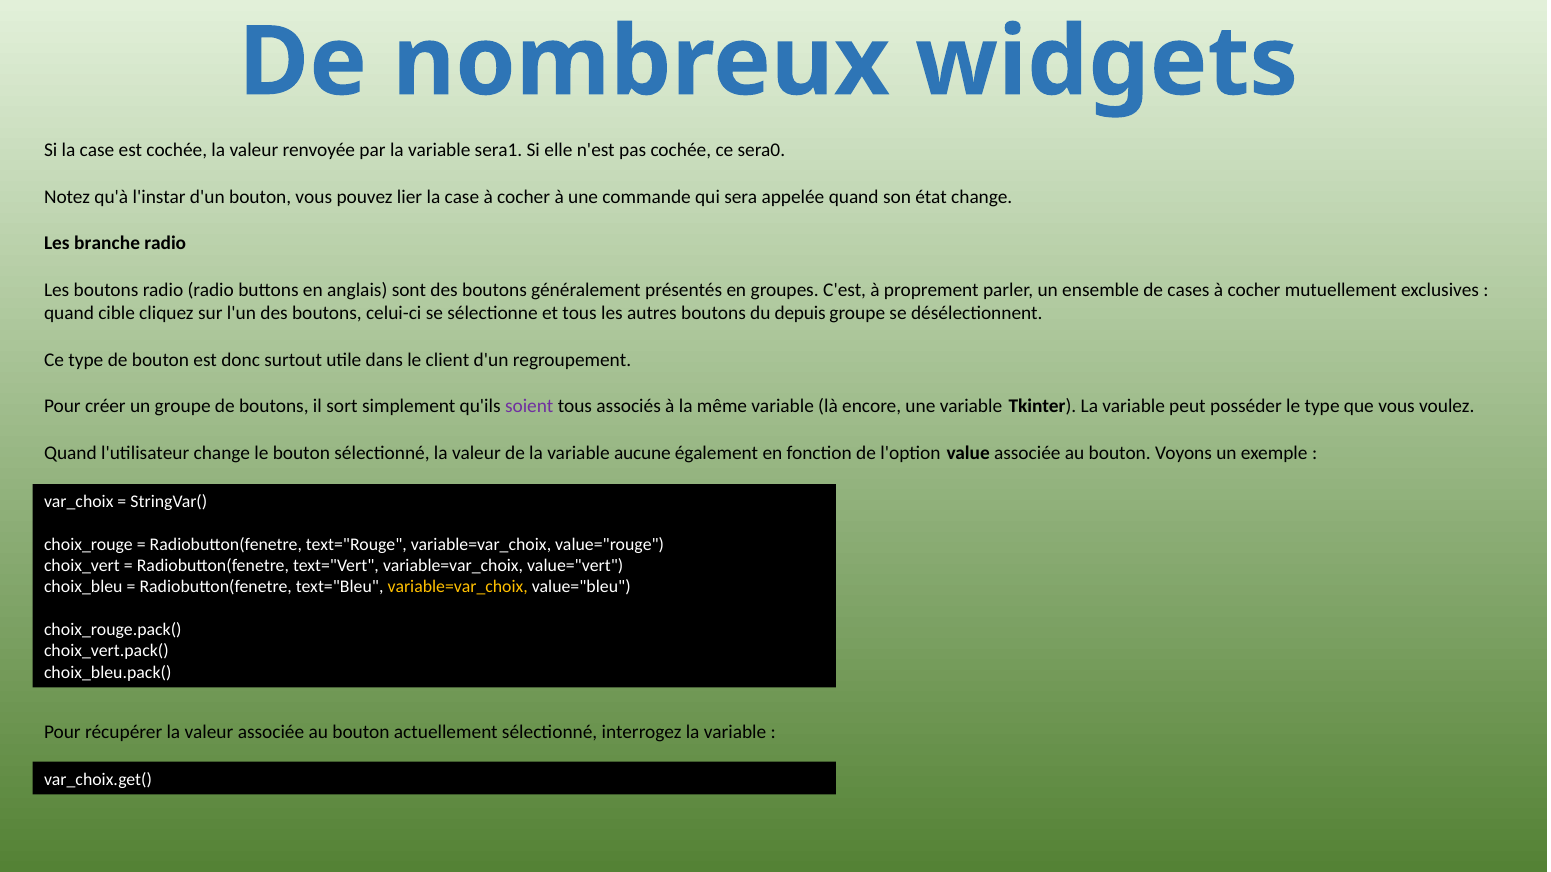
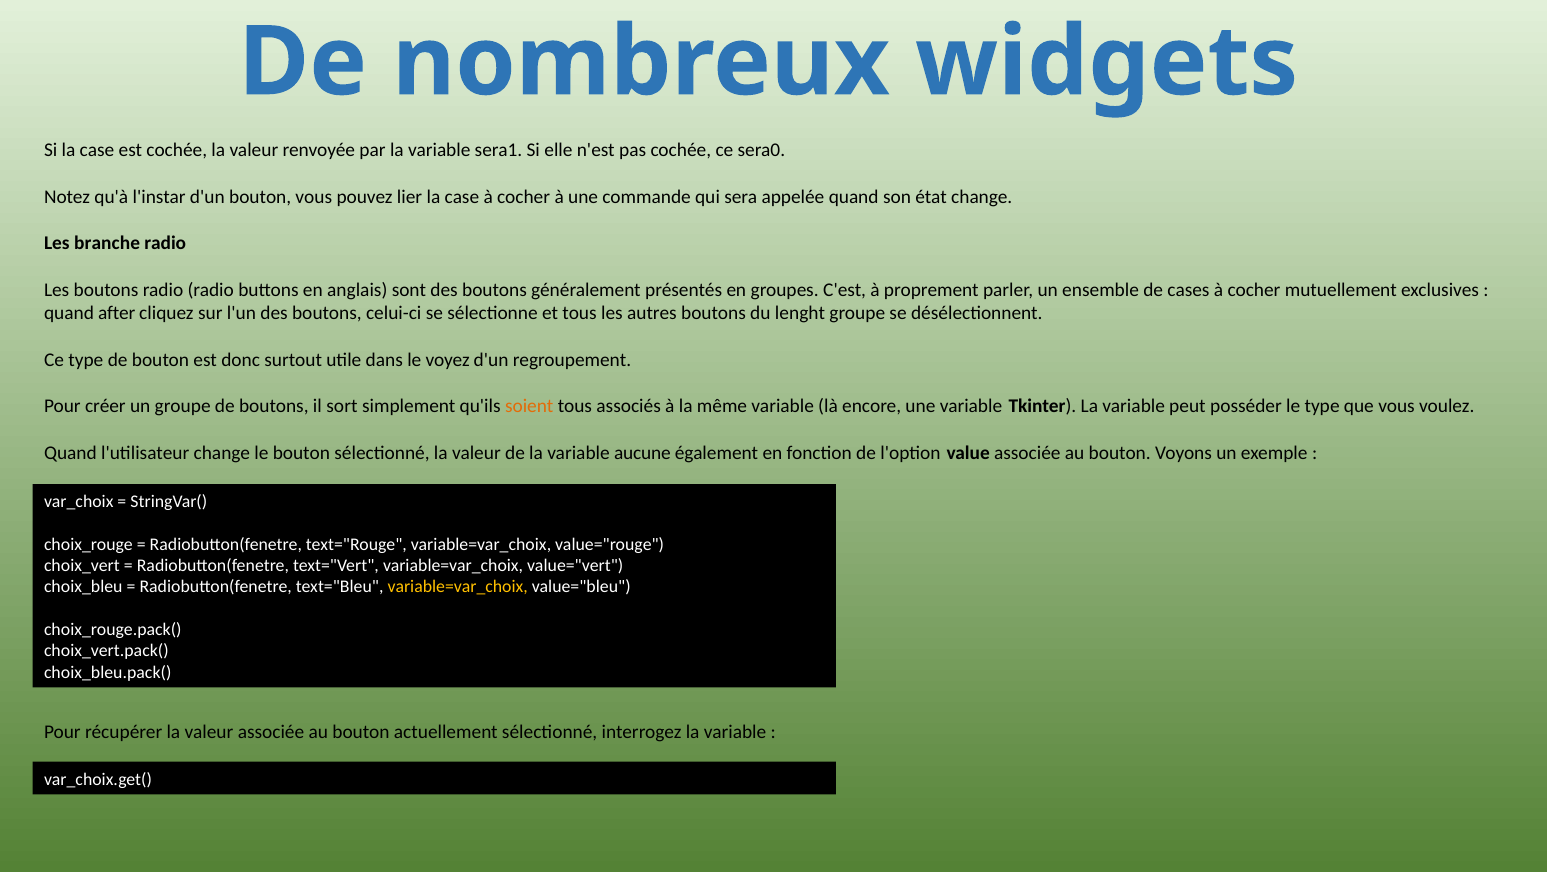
cible: cible -> after
depuis: depuis -> lenght
client: client -> voyez
soient colour: purple -> orange
